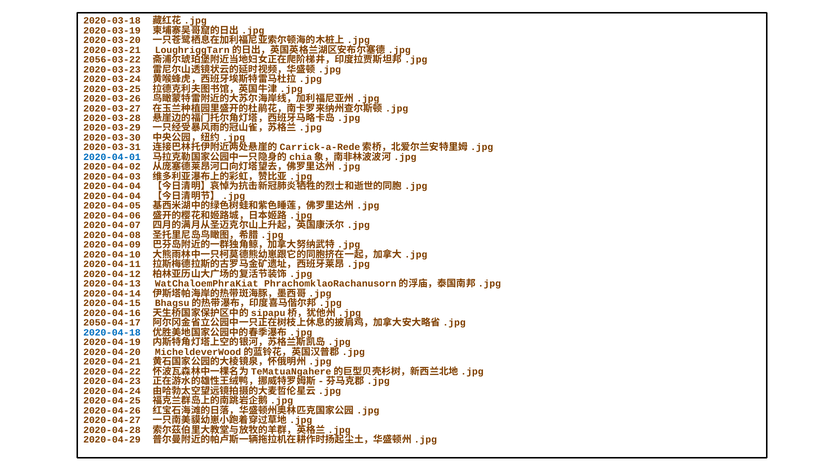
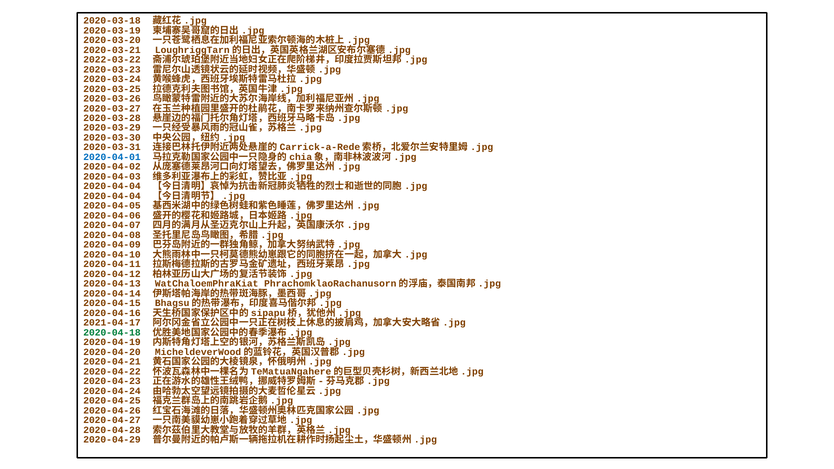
2056-03-22: 2056-03-22 -> 2022-03-22
2050-04-17: 2050-04-17 -> 2021-04-17
2020-04-18 colour: blue -> green
